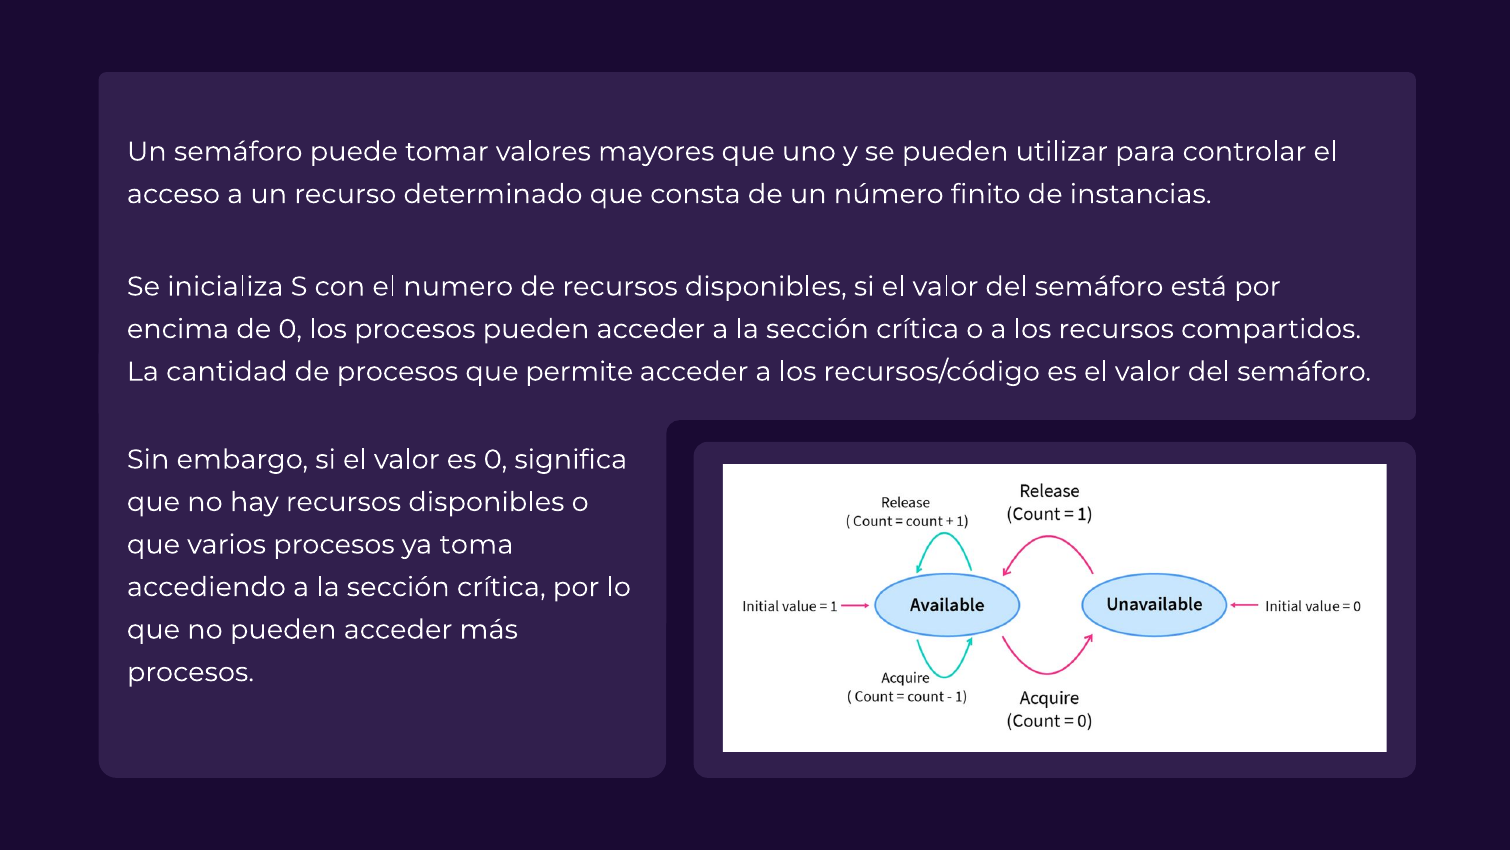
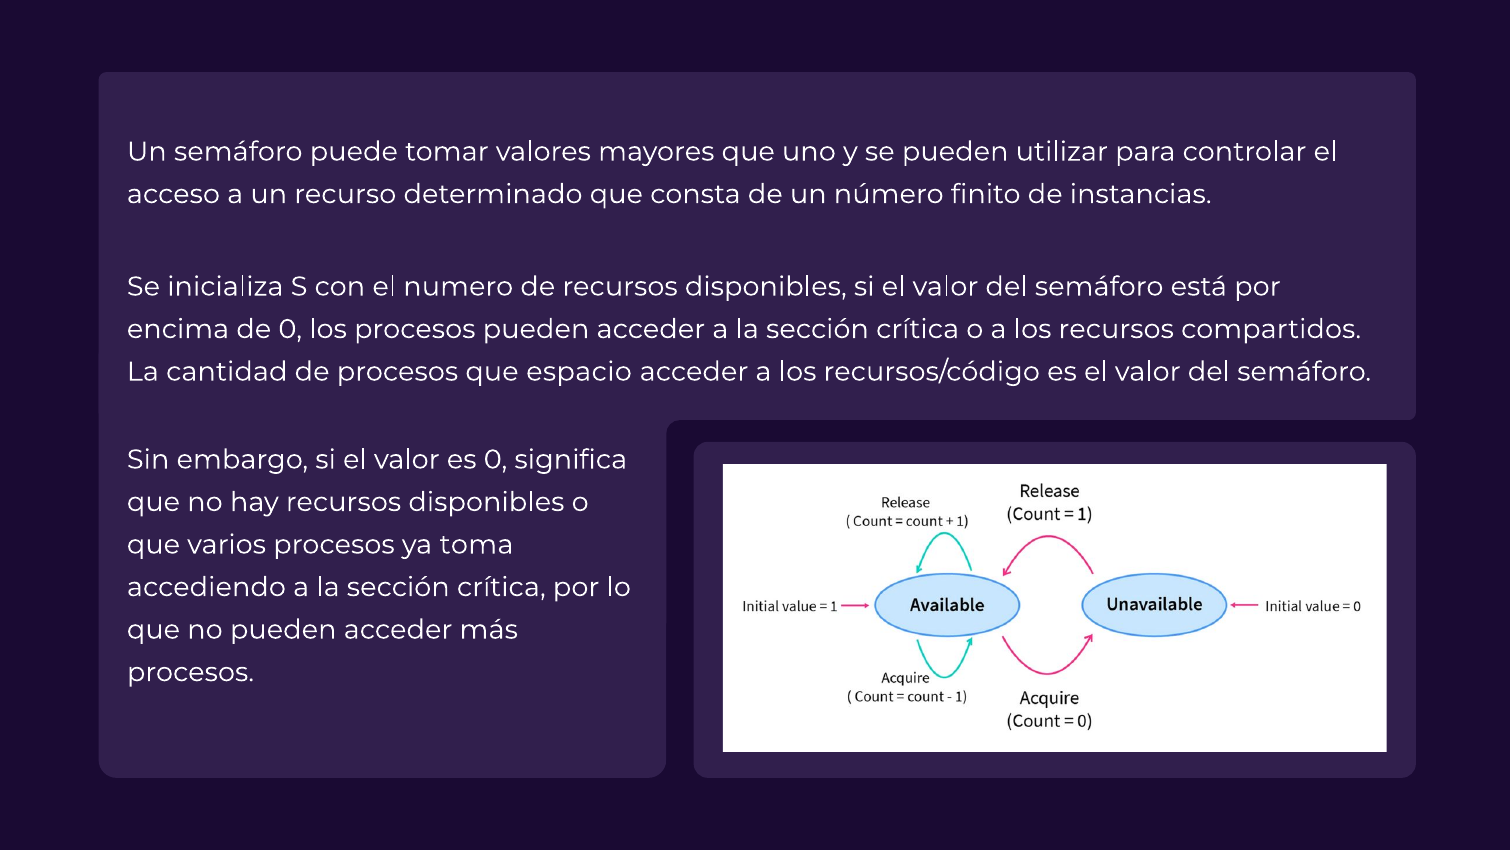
permite: permite -> espacio
